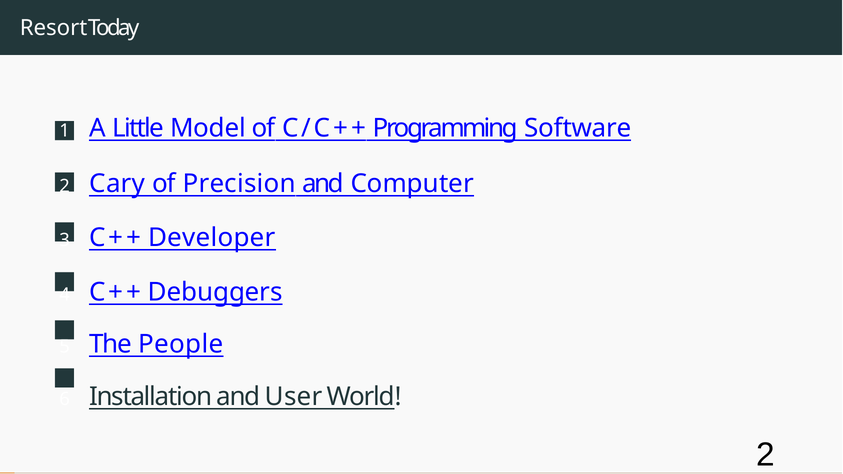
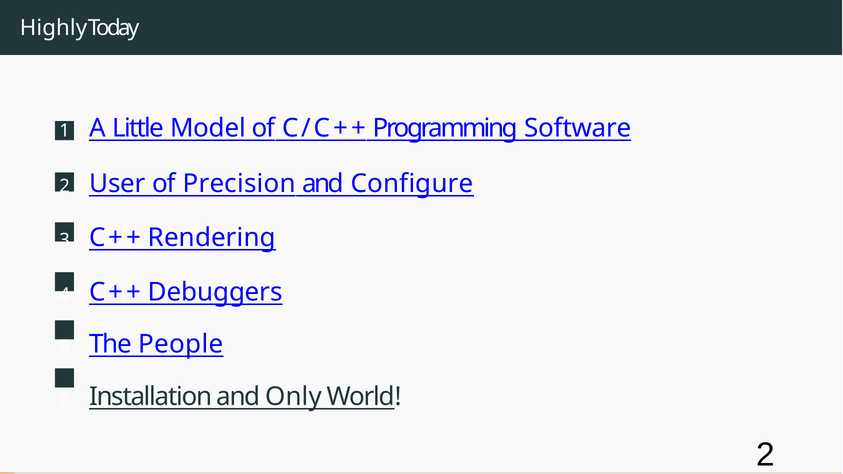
Resort: Resort -> Highly
Cary: Cary -> User
Computer: Computer -> Configure
Developer: Developer -> Rendering
User: User -> Only
